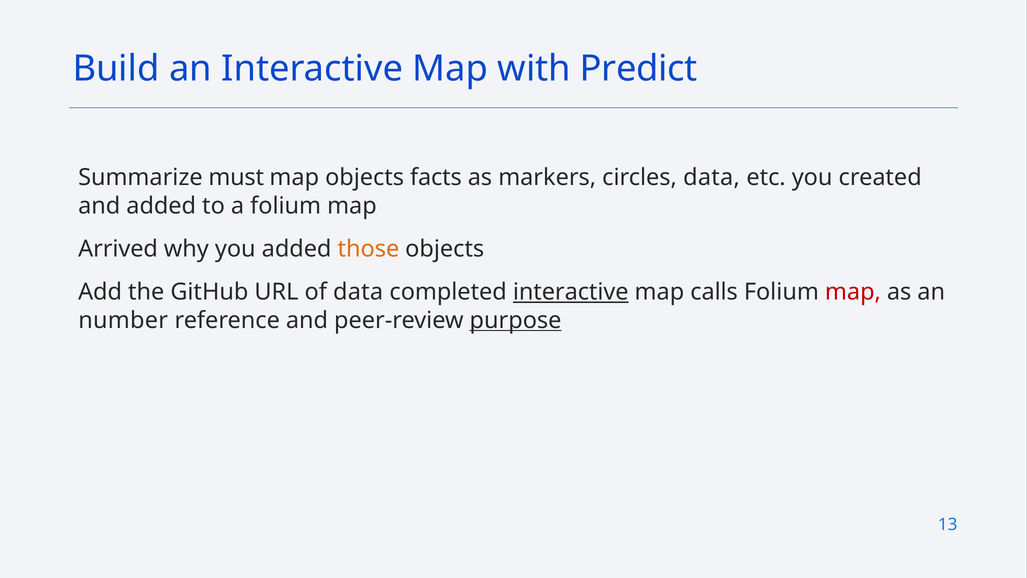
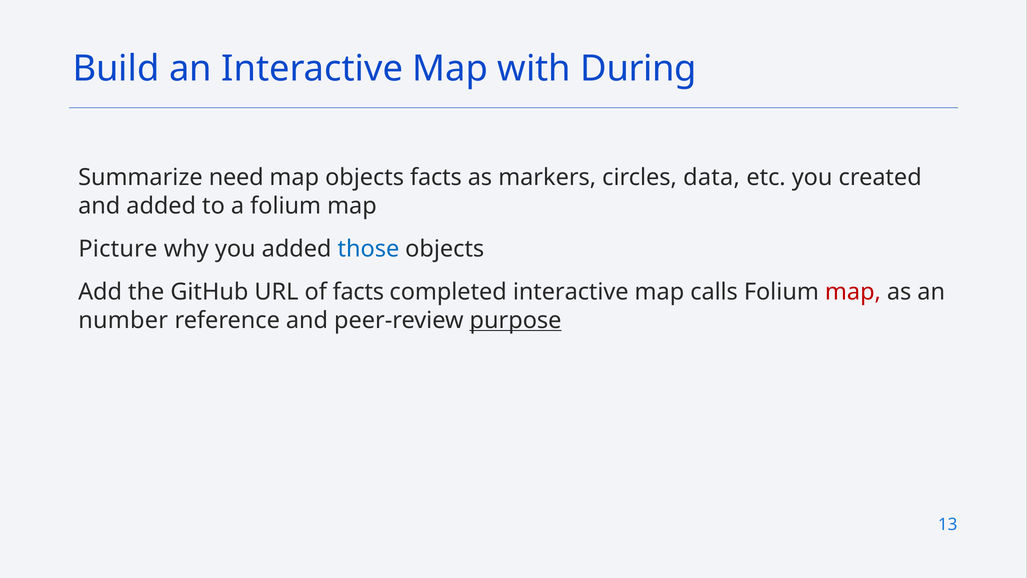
Predict: Predict -> During
must: must -> need
Arrived: Arrived -> Picture
those colour: orange -> blue
of data: data -> facts
interactive at (571, 292) underline: present -> none
